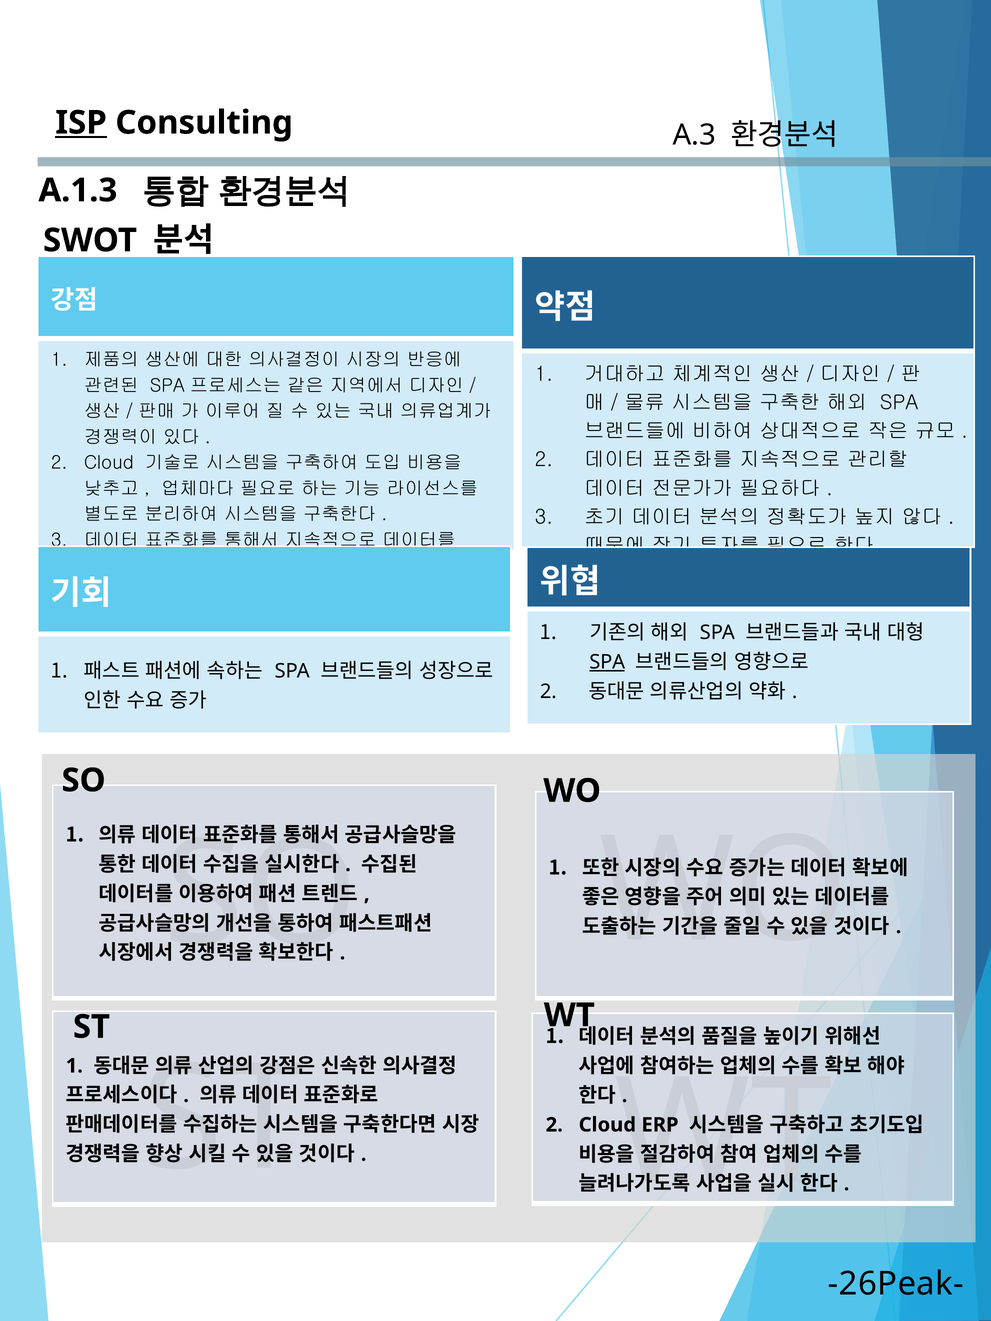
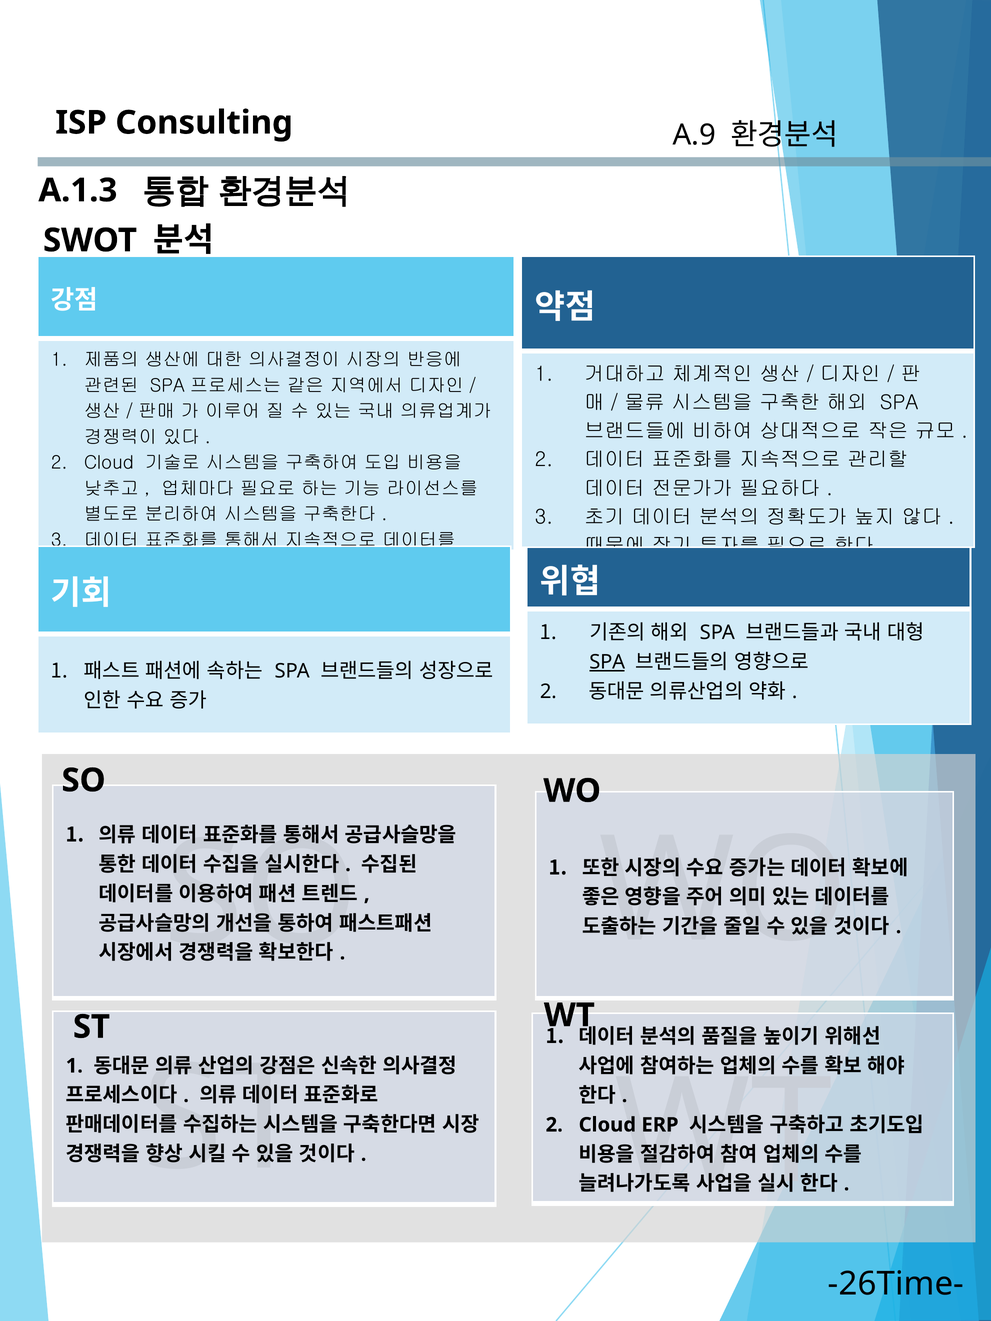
ISP underline: present -> none
A.3: A.3 -> A.9
-26Peak-: -26Peak- -> -26Time-
